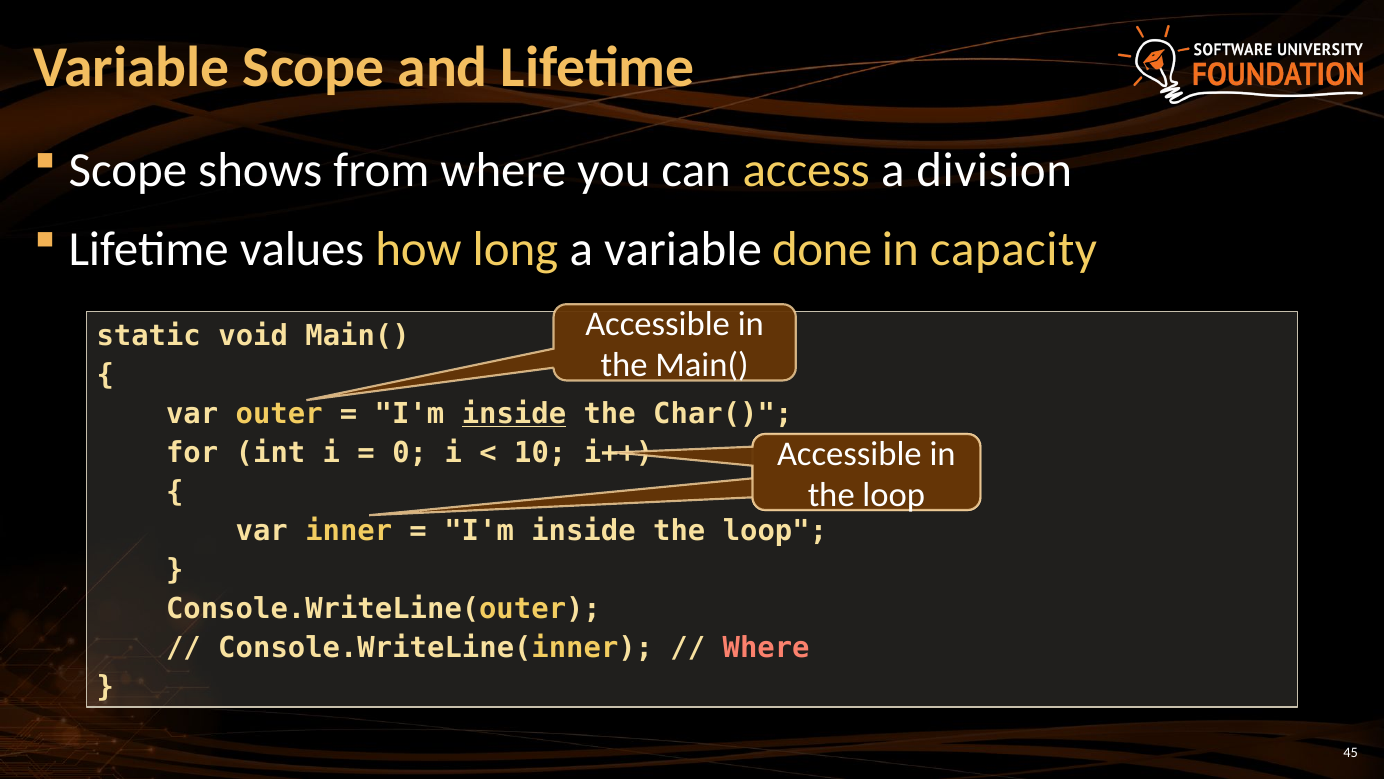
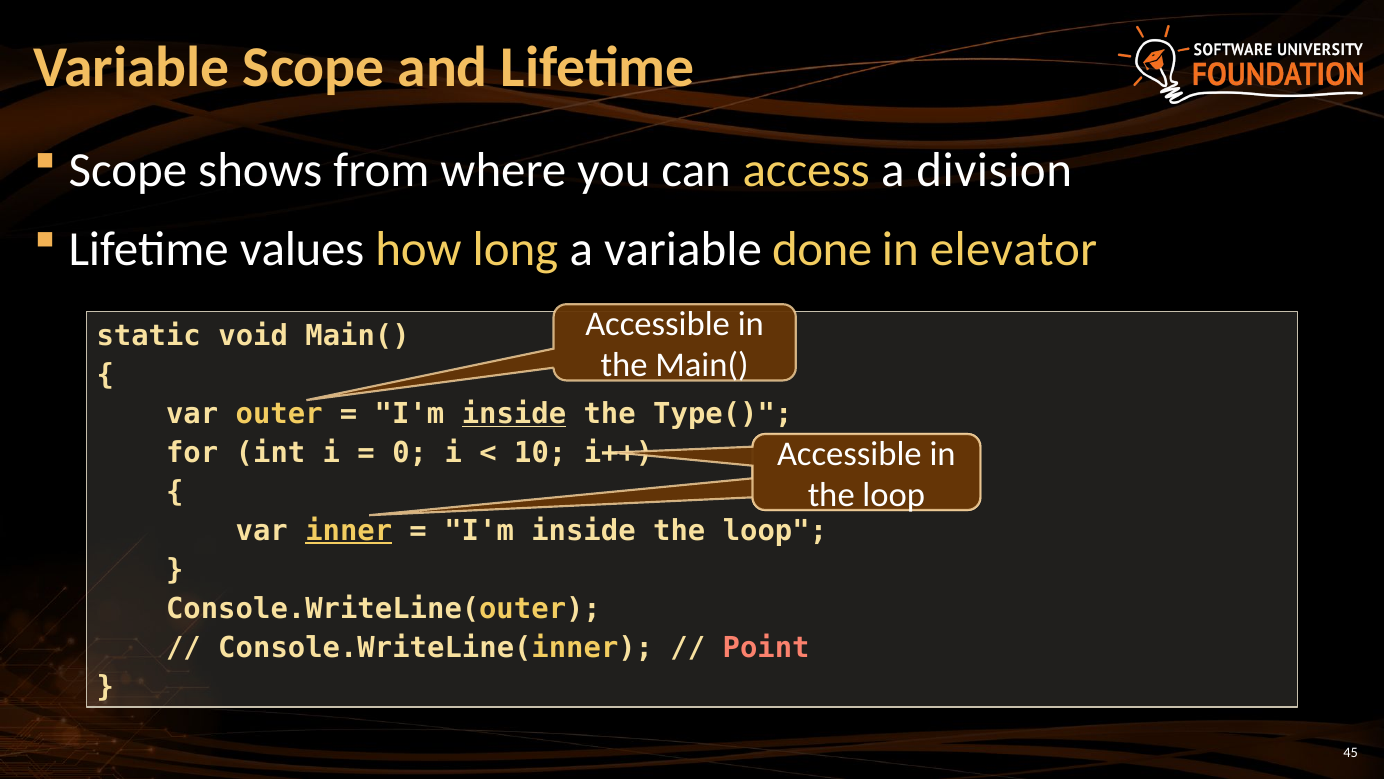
capacity: capacity -> elevator
Char(: Char( -> Type(
inner underline: none -> present
Where at (766, 648): Where -> Point
